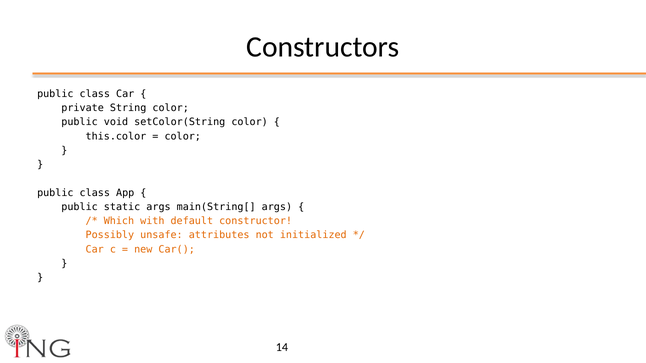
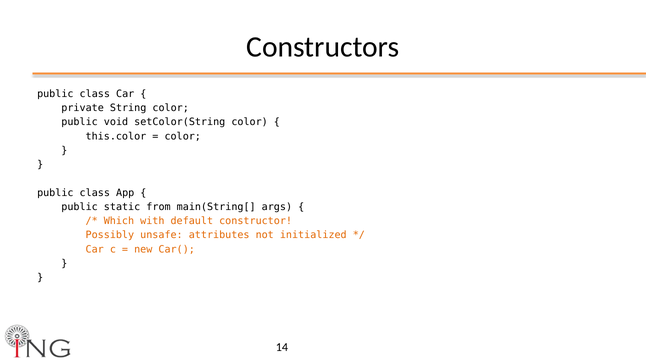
static args: args -> from
